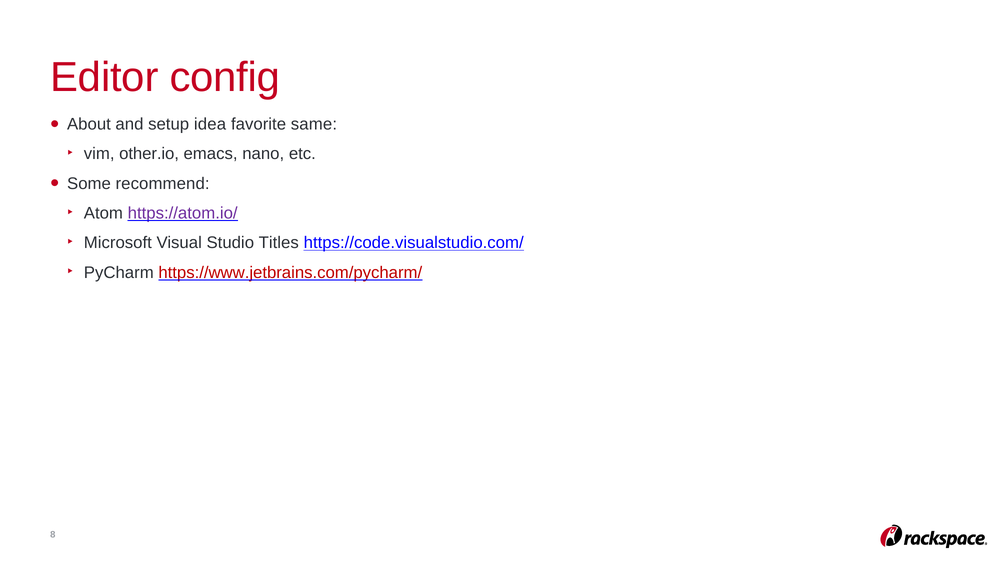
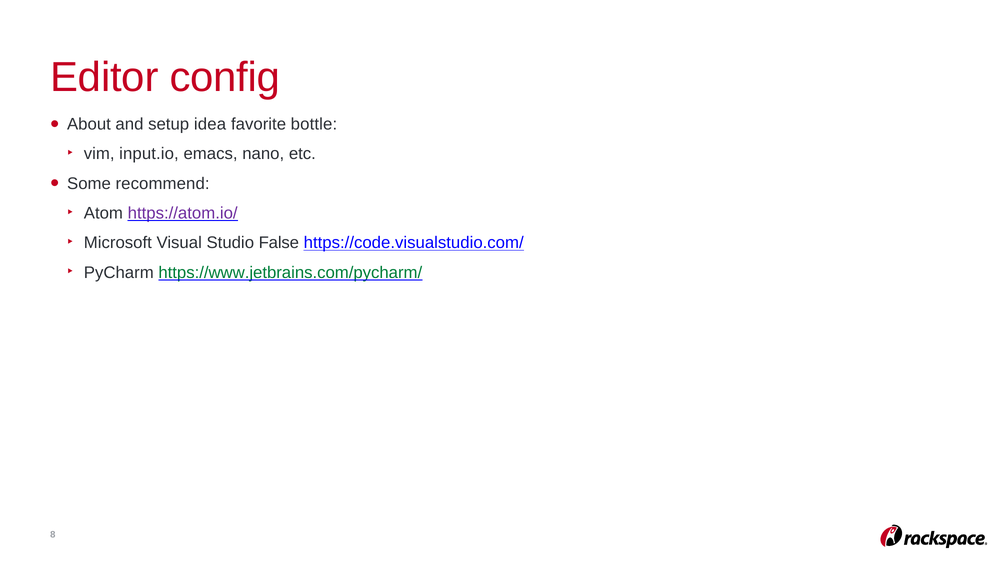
same: same -> bottle
other.io: other.io -> input.io
Titles: Titles -> False
https://www.jetbrains.com/pycharm/ colour: red -> green
